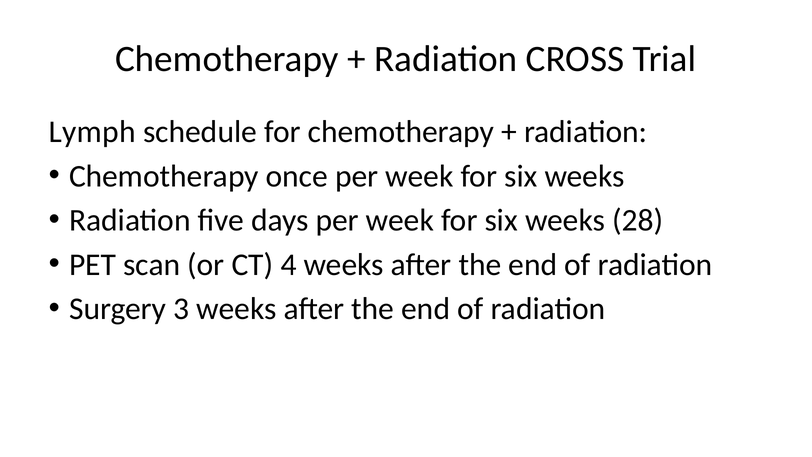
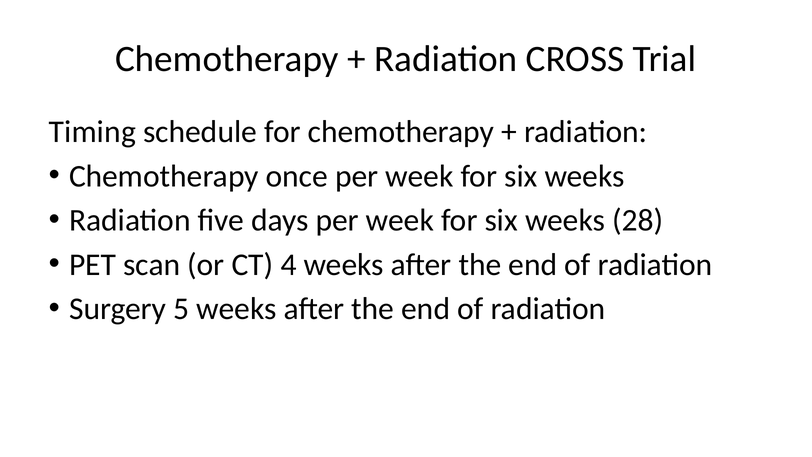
Lymph: Lymph -> Timing
3: 3 -> 5
